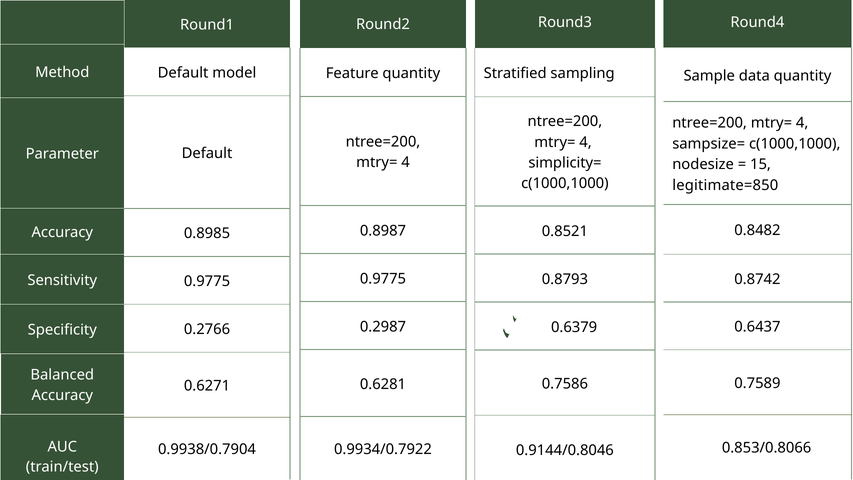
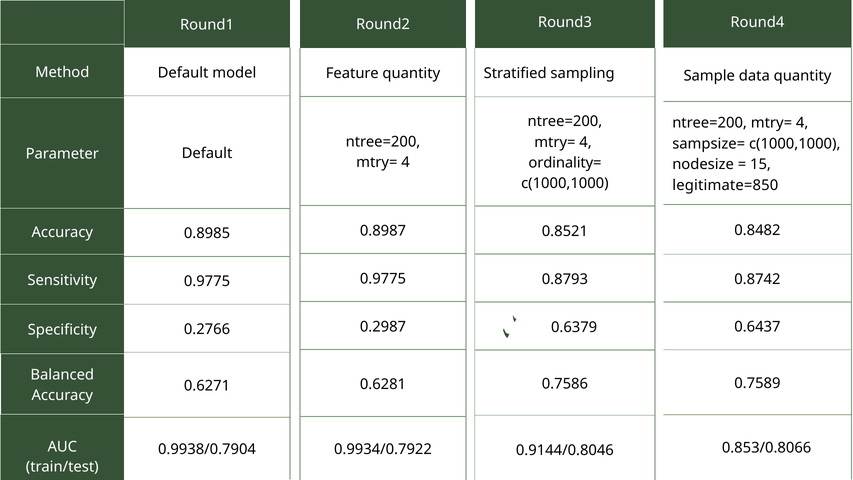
simplicity=: simplicity= -> ordinality=
